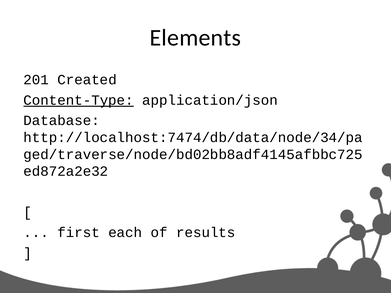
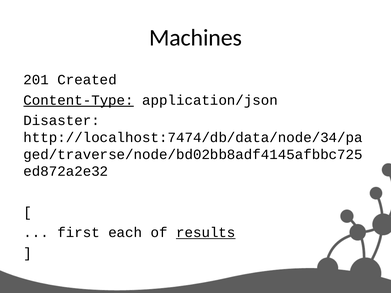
Elements: Elements -> Machines
Database: Database -> Disaster
results underline: none -> present
